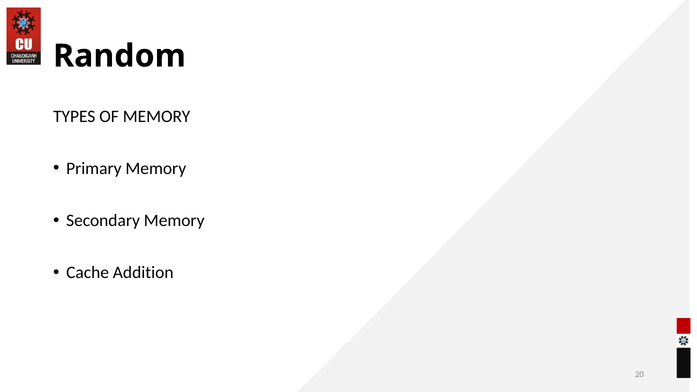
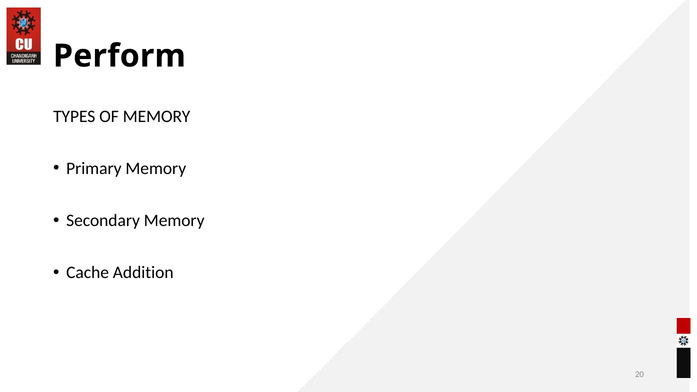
Random: Random -> Perform
